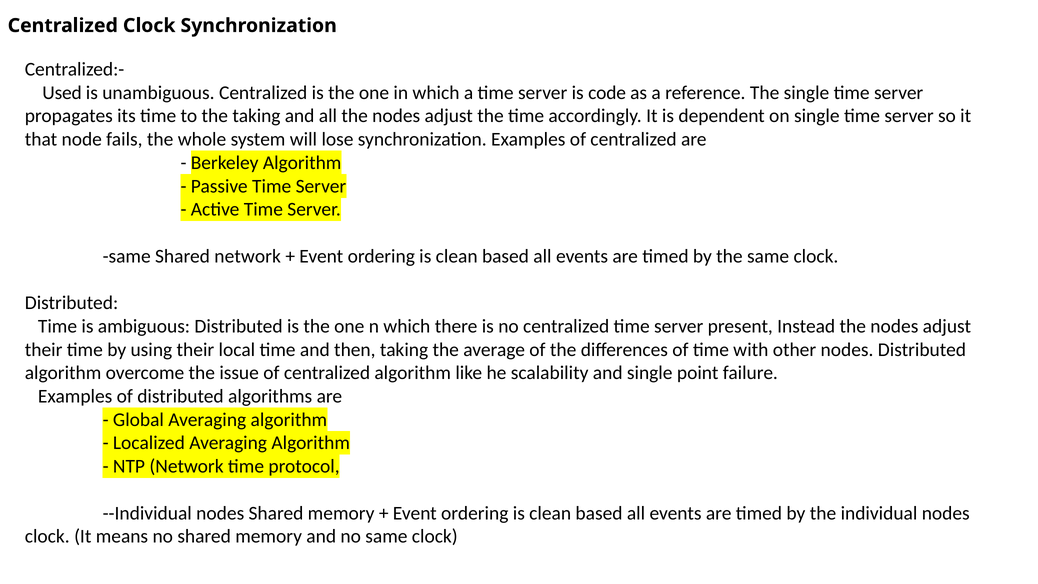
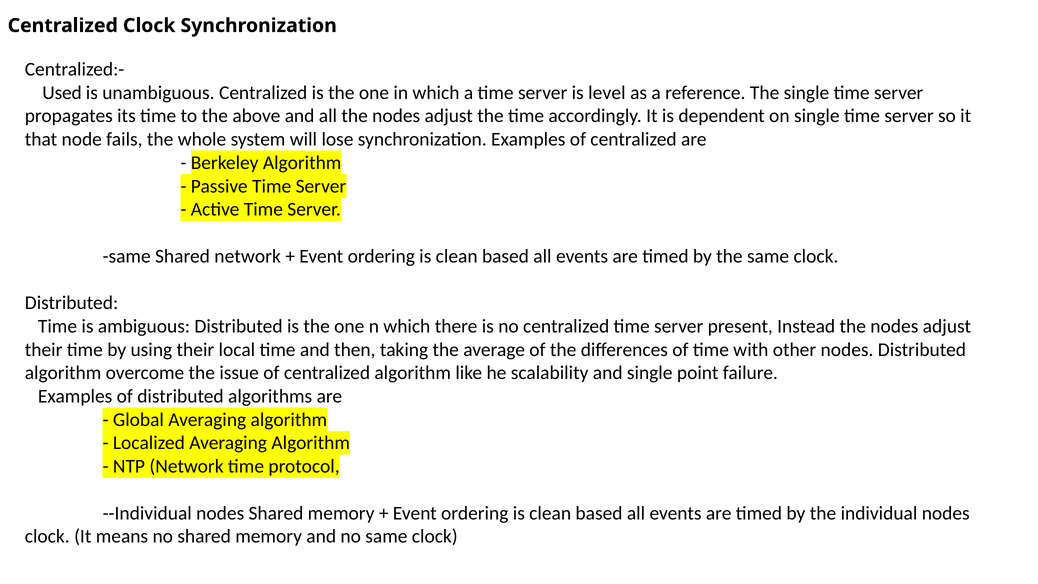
code: code -> level
the taking: taking -> above
